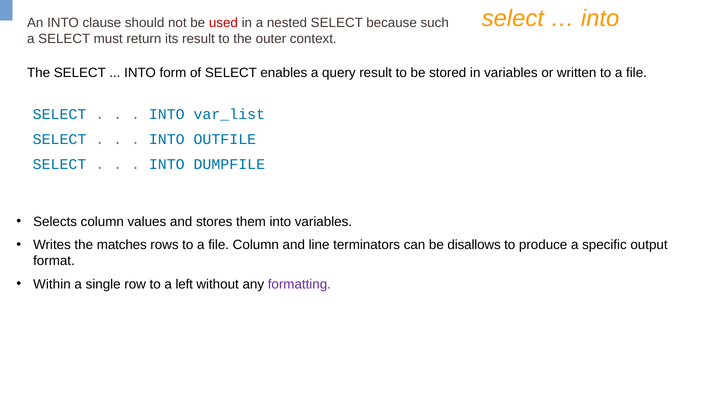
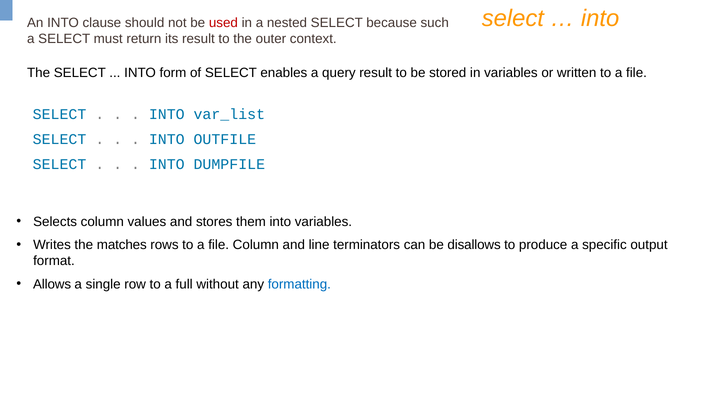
Within: Within -> Allows
left: left -> full
formatting colour: purple -> blue
